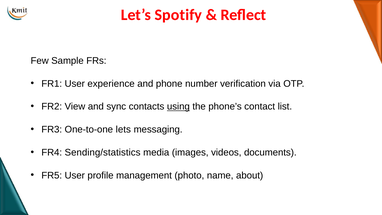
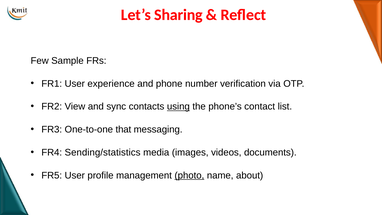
Spotify: Spotify -> Sharing
lets: lets -> that
photo underline: none -> present
